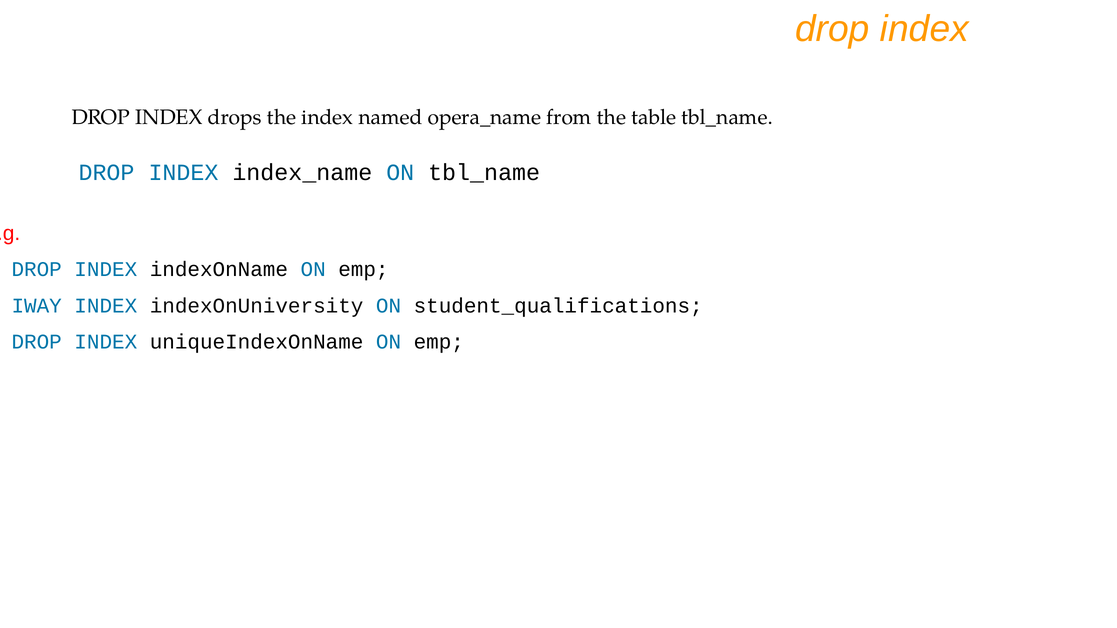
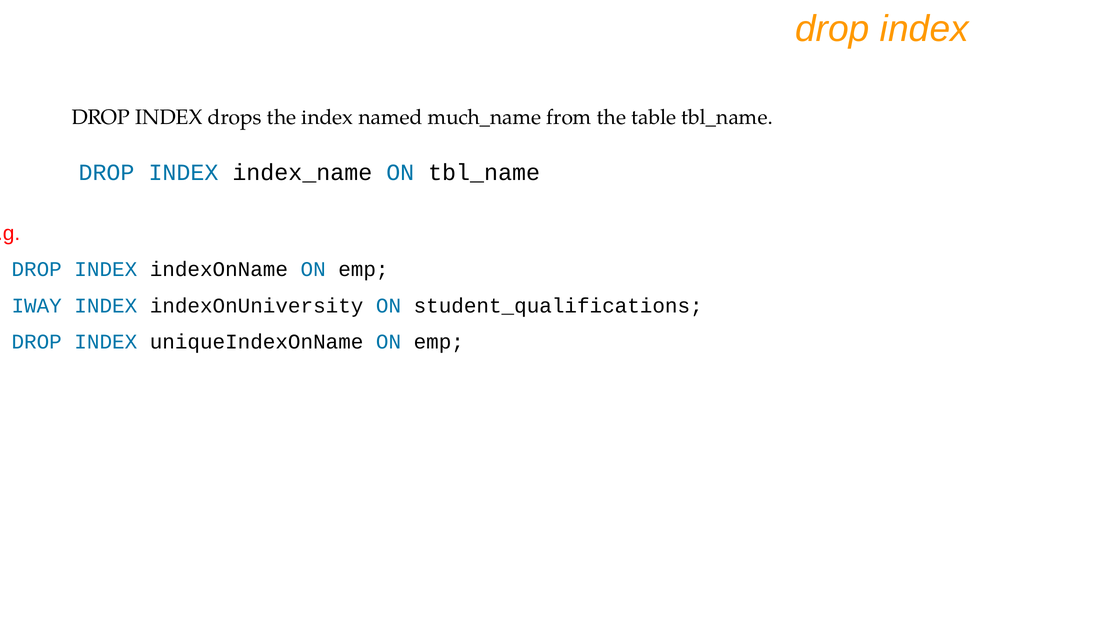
opera_name: opera_name -> much_name
